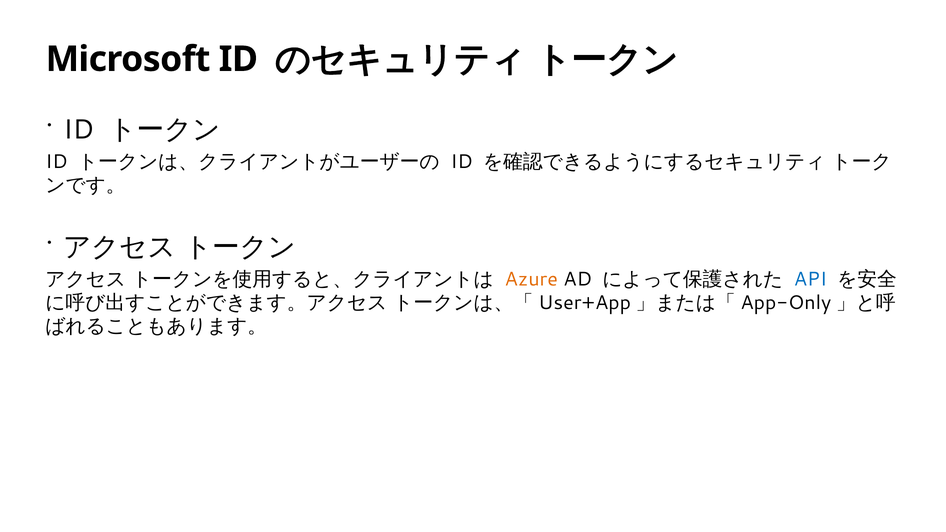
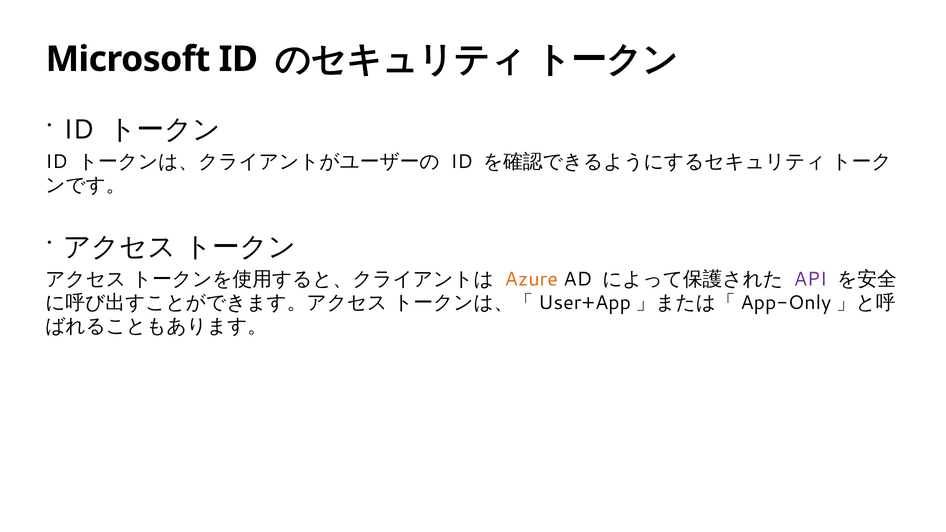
API colour: blue -> purple
